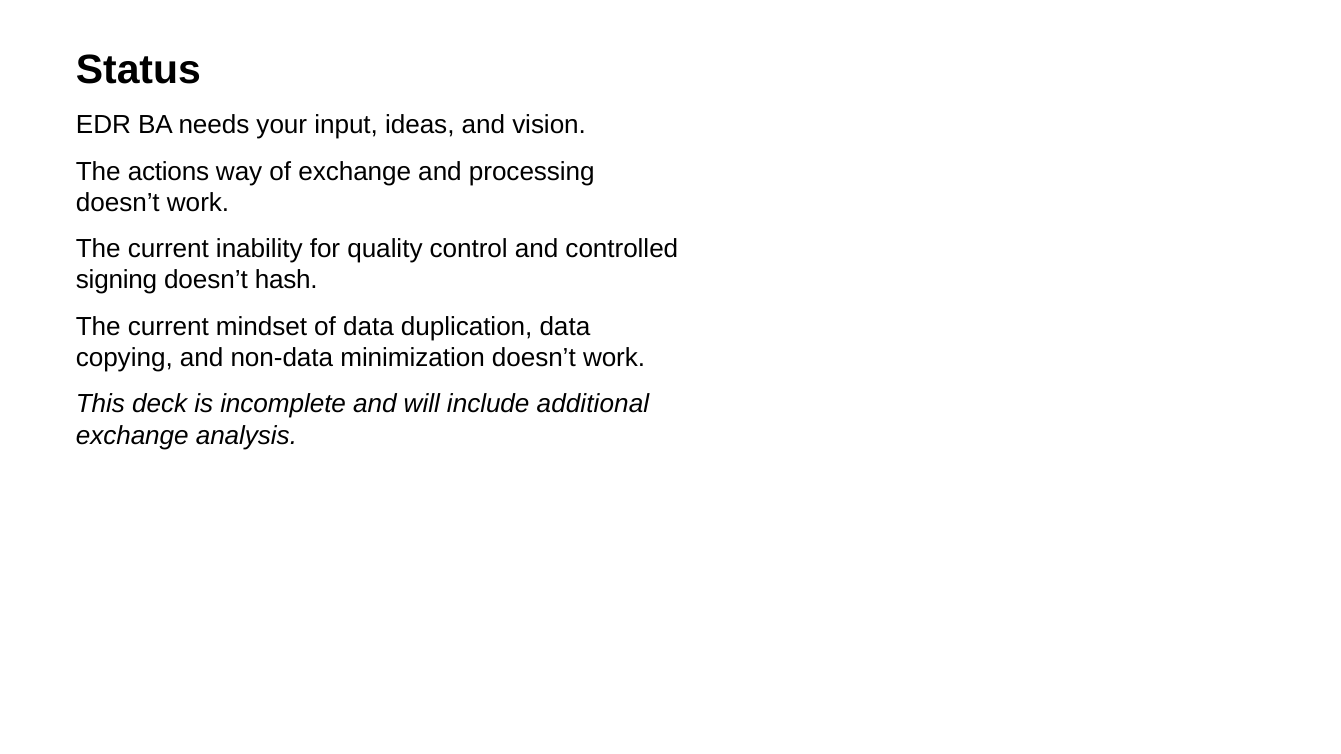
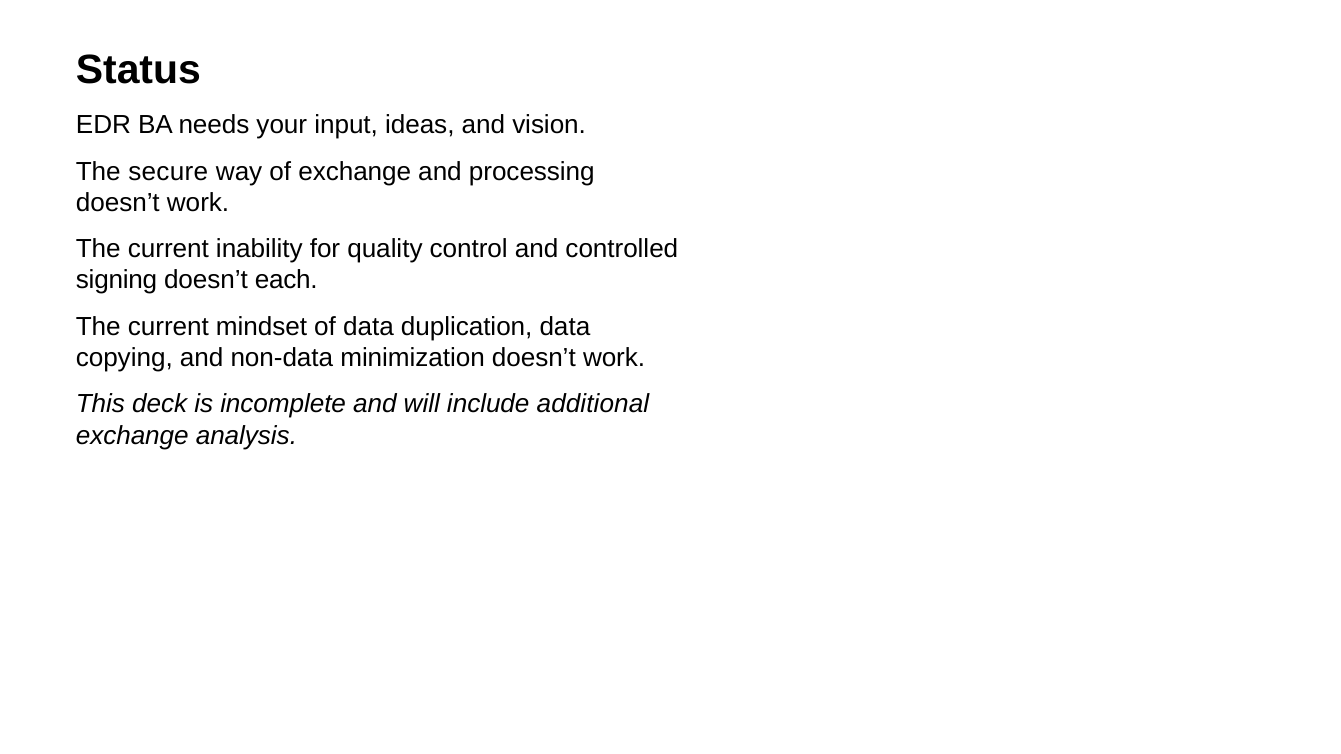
actions: actions -> secure
hash: hash -> each
